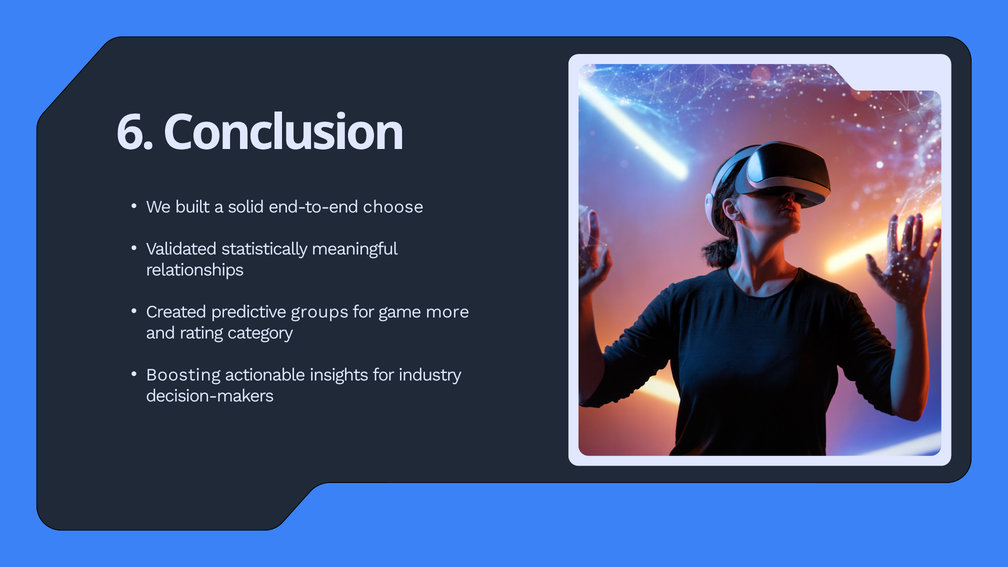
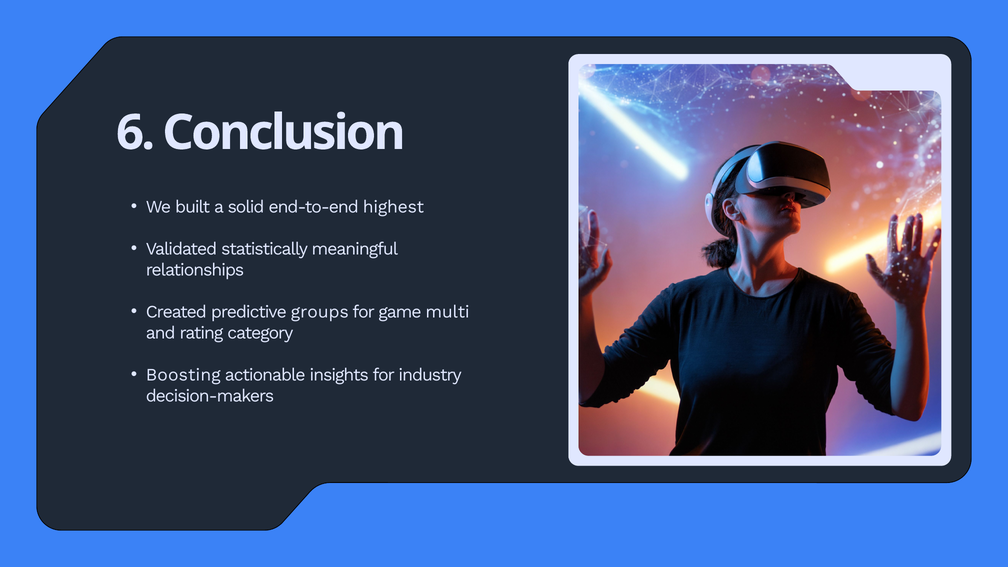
choose: choose -> highest
more: more -> multi
